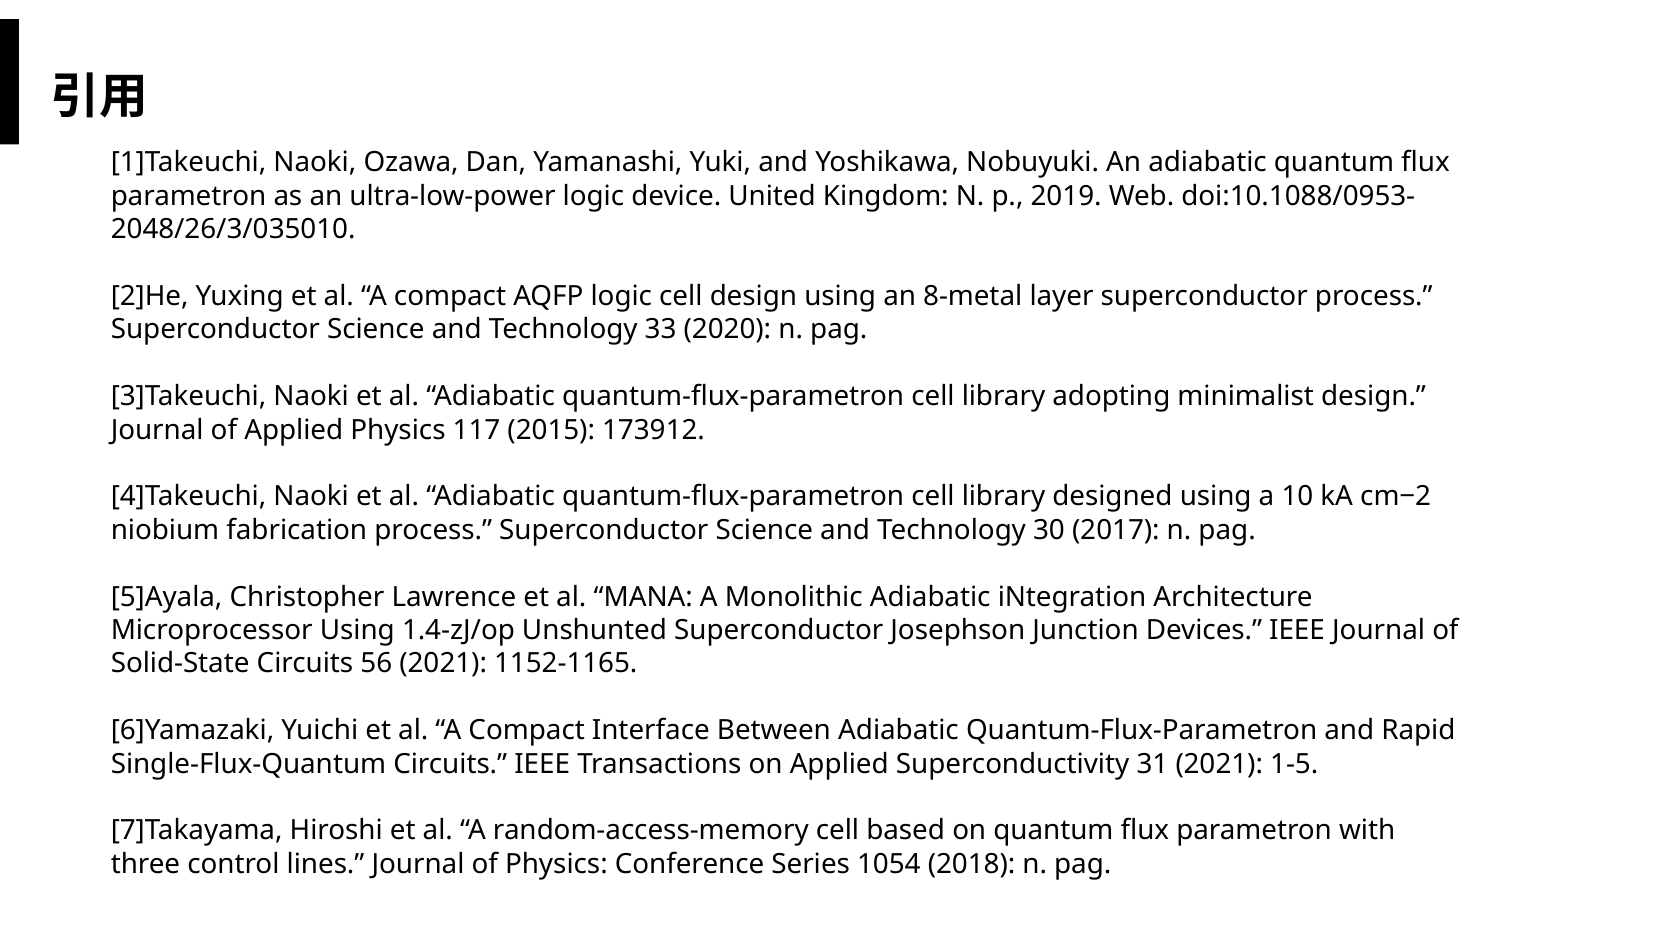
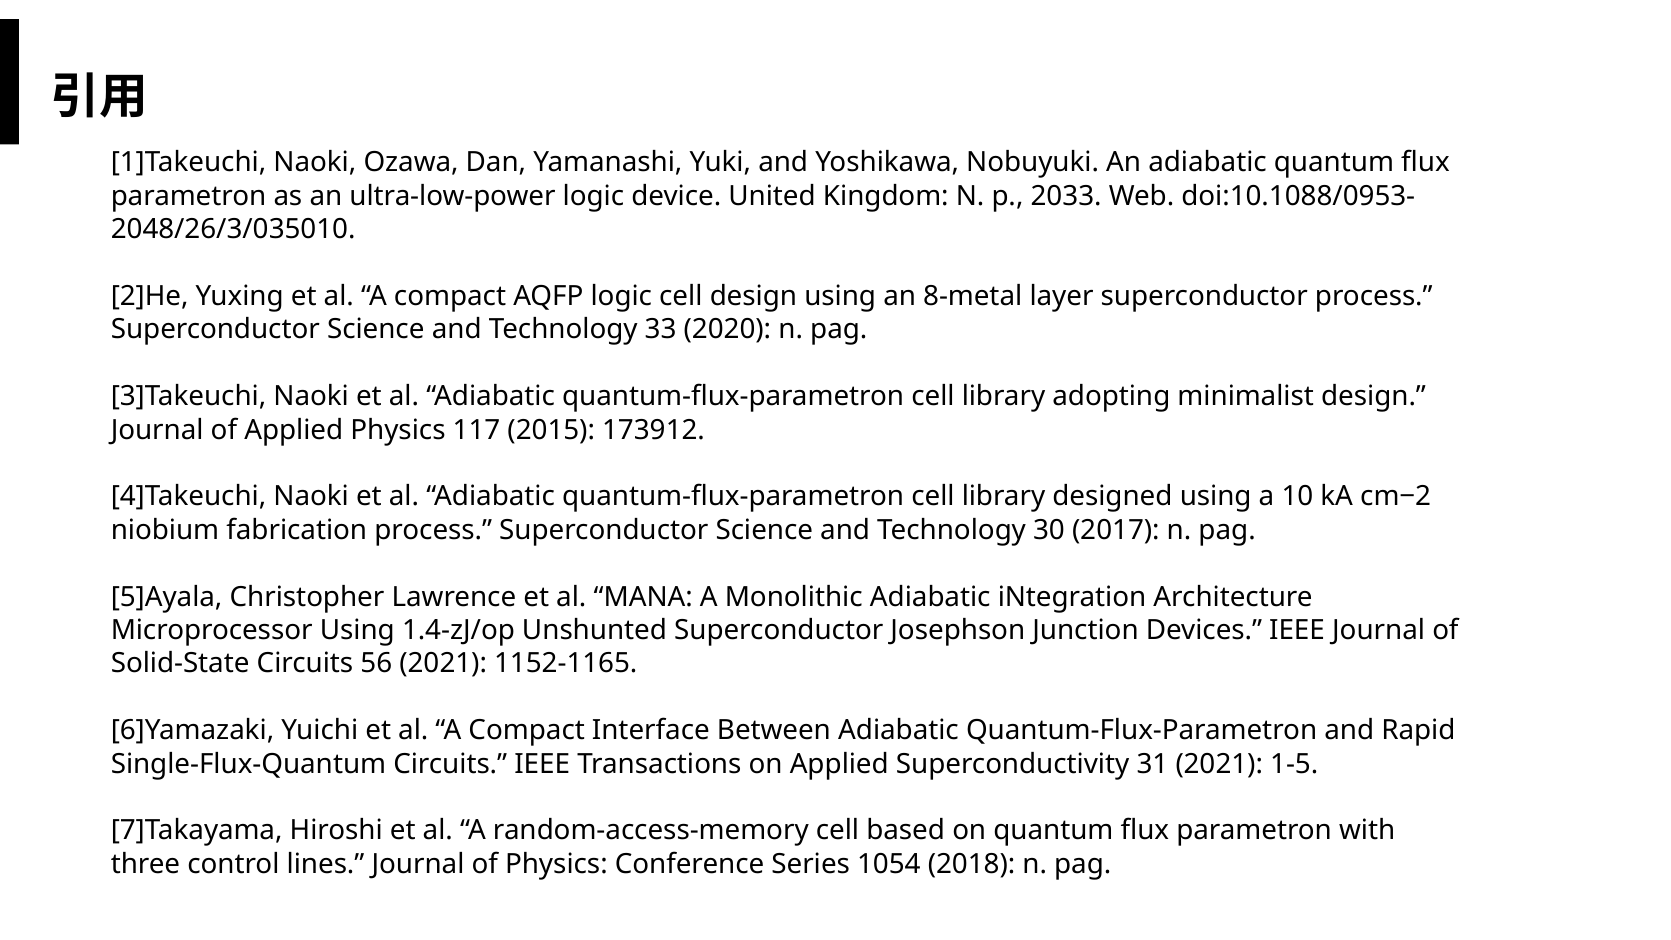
2019: 2019 -> 2033
